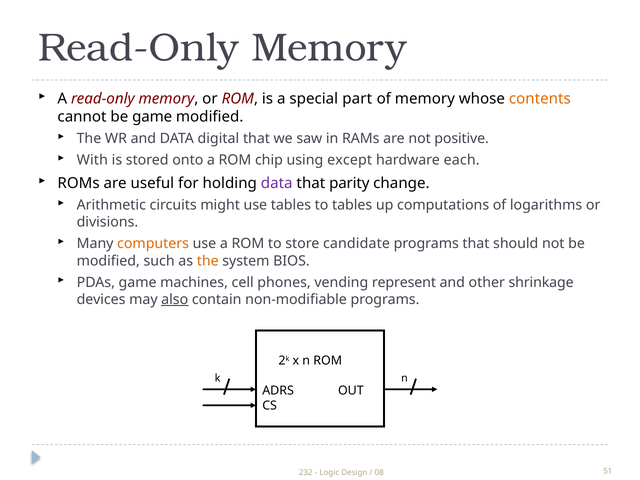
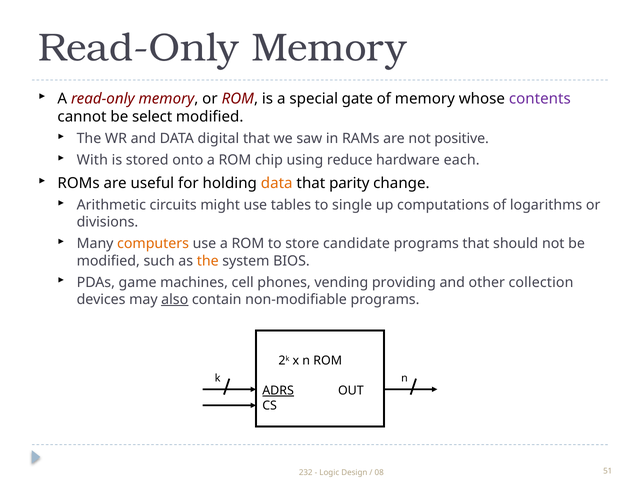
part: part -> gate
contents colour: orange -> purple
be game: game -> select
except: except -> reduce
data at (277, 183) colour: purple -> orange
to tables: tables -> single
represent: represent -> providing
shrinkage: shrinkage -> collection
ADRS underline: none -> present
